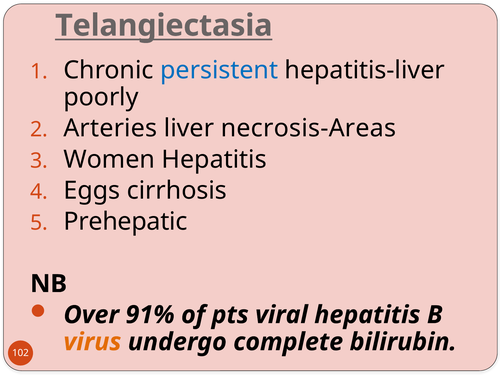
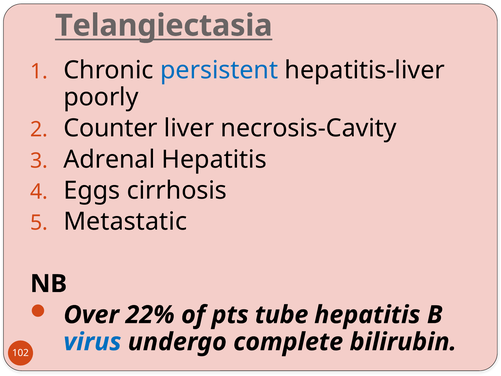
Arteries: Arteries -> Counter
necrosis-Areas: necrosis-Areas -> necrosis-Cavity
Women: Women -> Adrenal
Prehepatic: Prehepatic -> Metastatic
91%: 91% -> 22%
viral: viral -> tube
virus colour: orange -> blue
